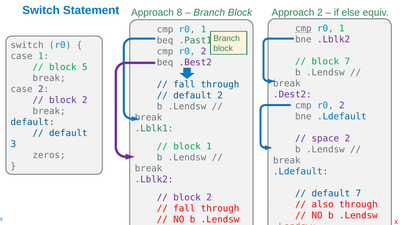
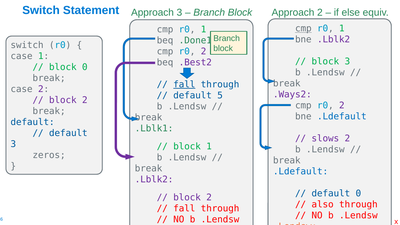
Approach 8: 8 -> 3
.Past1: .Past1 -> .Done1
block 7: 7 -> 3
block 5: 5 -> 0
fall at (184, 84) underline: none -> present
.Dest2: .Dest2 -> .Ways2
default 2: 2 -> 5
space: space -> slows
default 7: 7 -> 0
